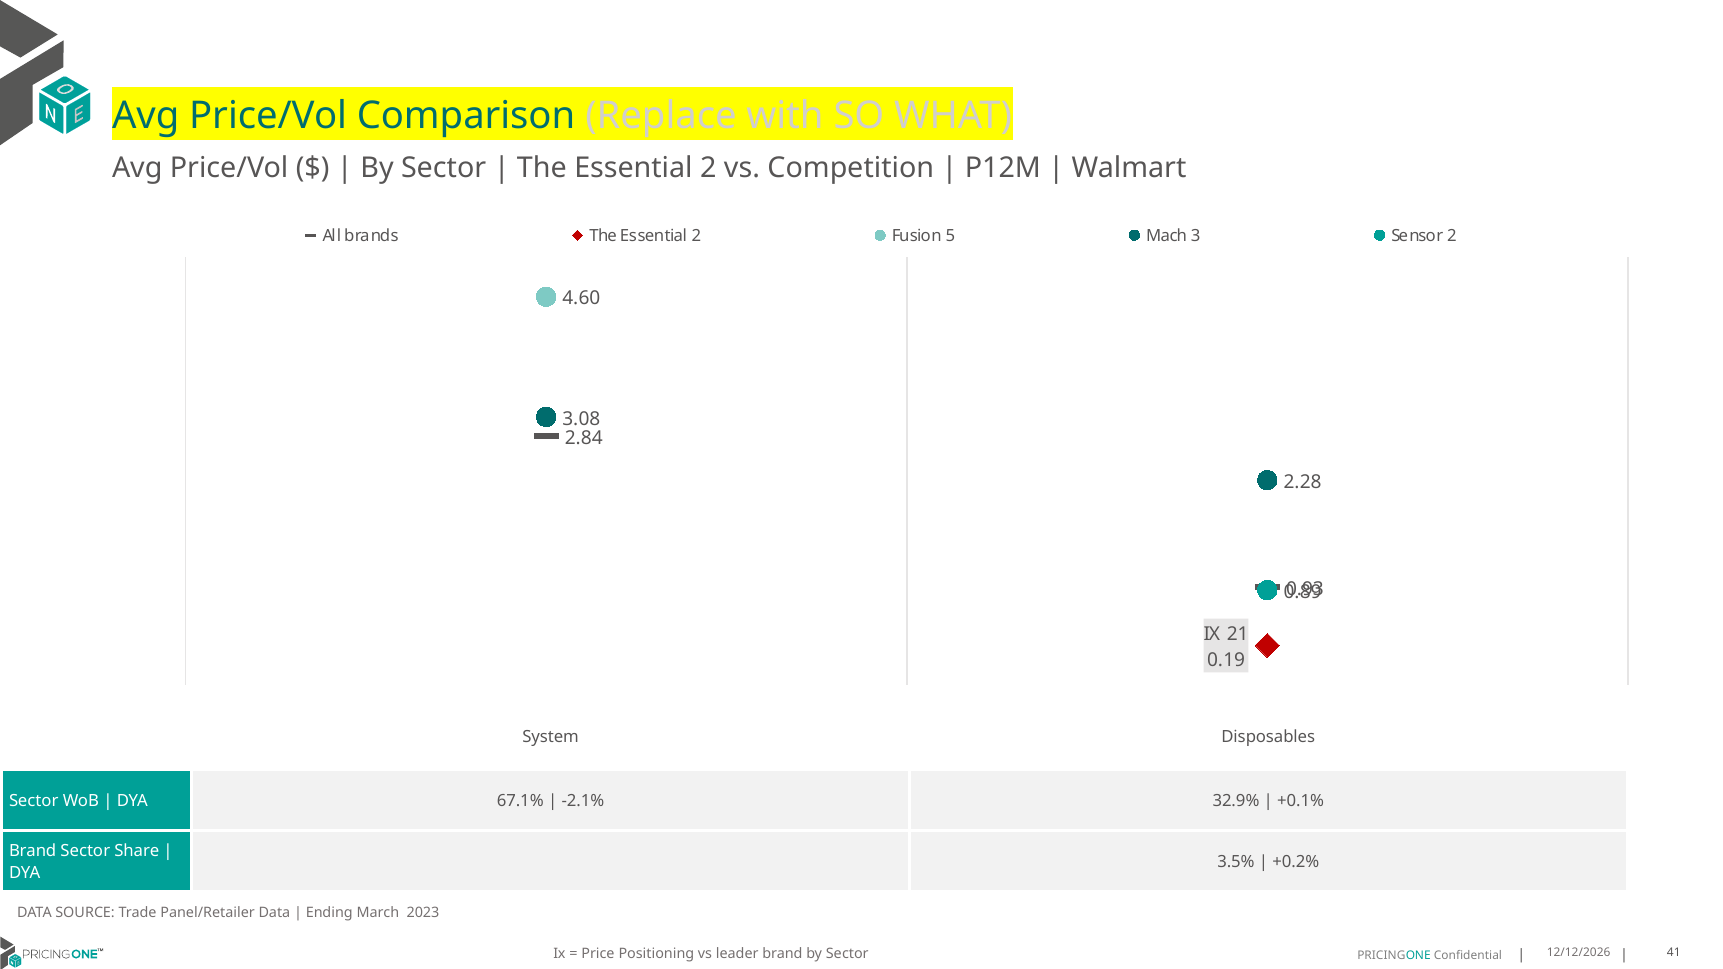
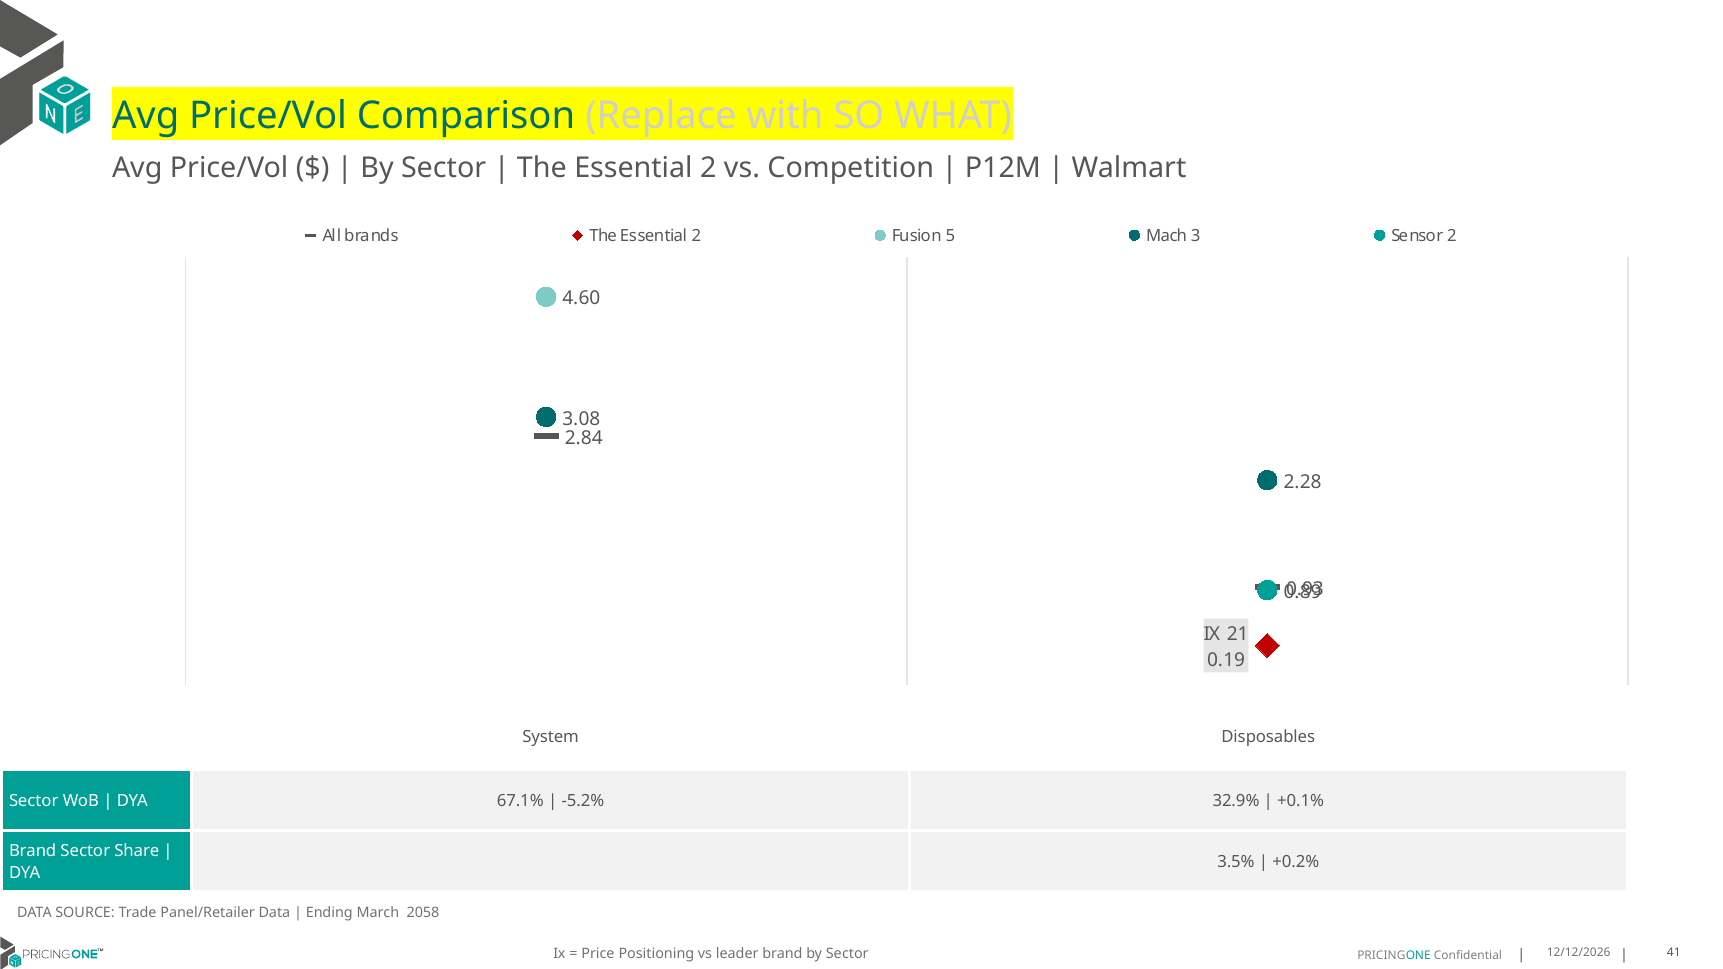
-2.1%: -2.1% -> -5.2%
2023: 2023 -> 2058
